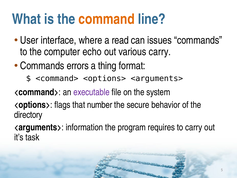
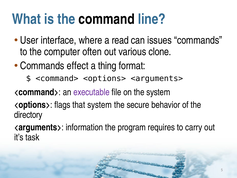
command colour: orange -> black
echo: echo -> often
various carry: carry -> clone
errors: errors -> effect
that number: number -> system
